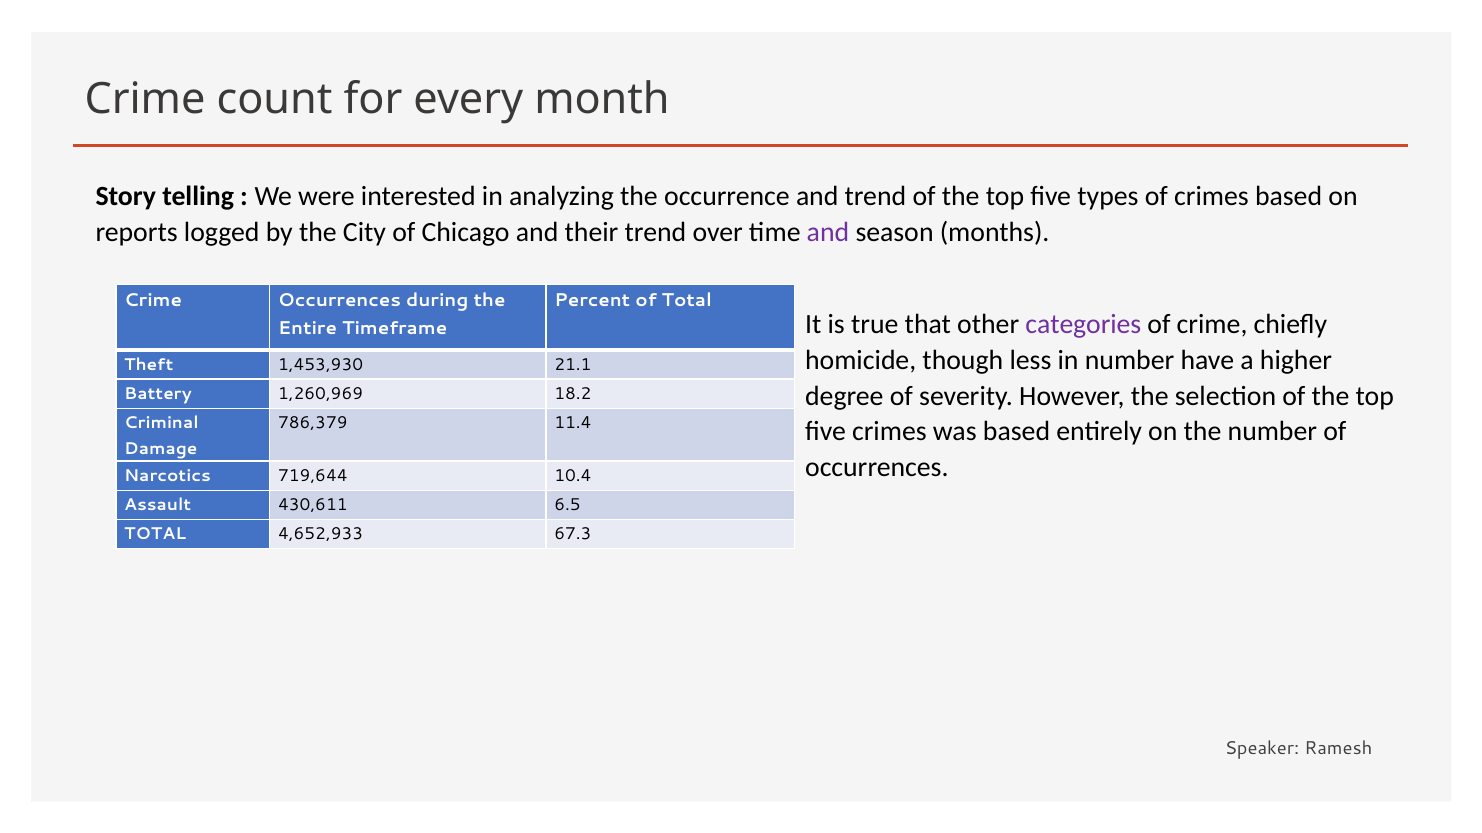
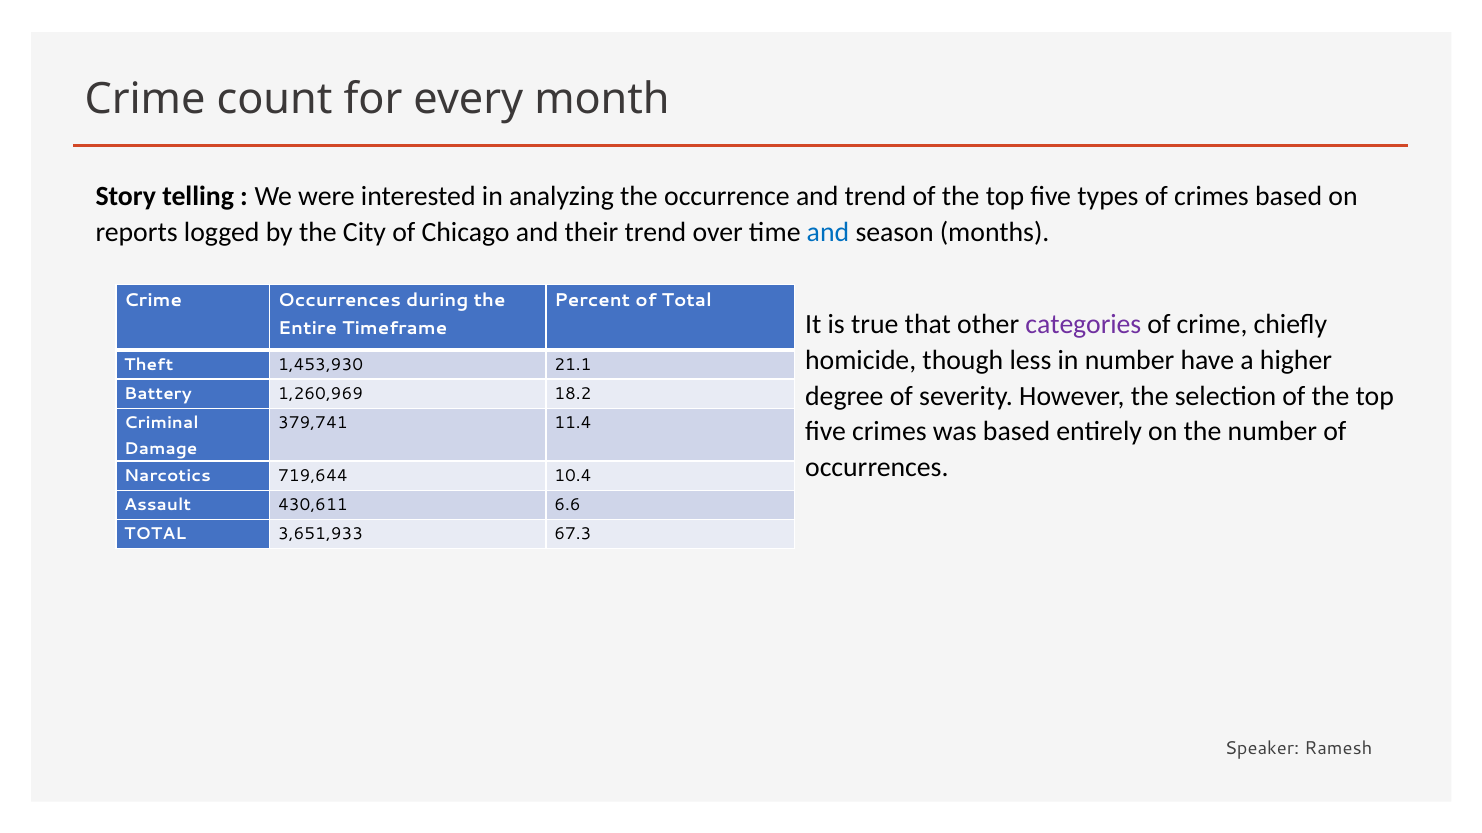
and at (828, 233) colour: purple -> blue
786,379: 786,379 -> 379,741
6.5: 6.5 -> 6.6
4,652,933: 4,652,933 -> 3,651,933
